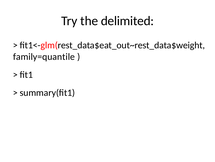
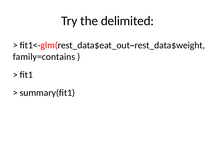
family=quantile: family=quantile -> family=contains
